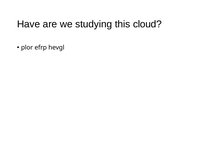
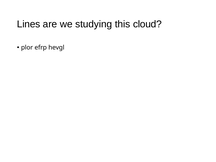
Have: Have -> Lines
